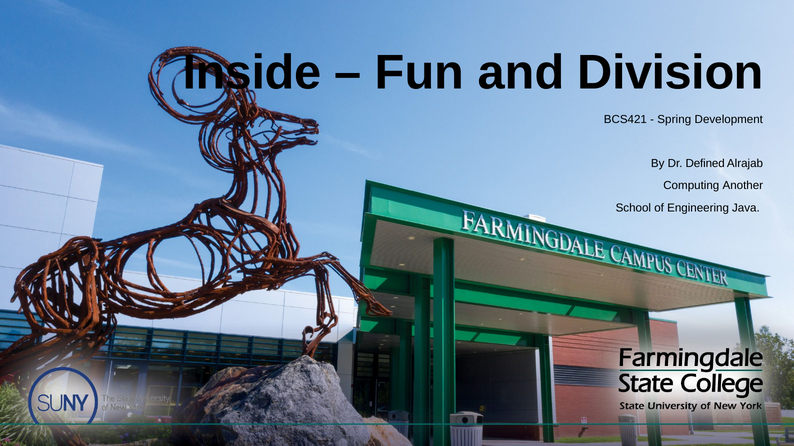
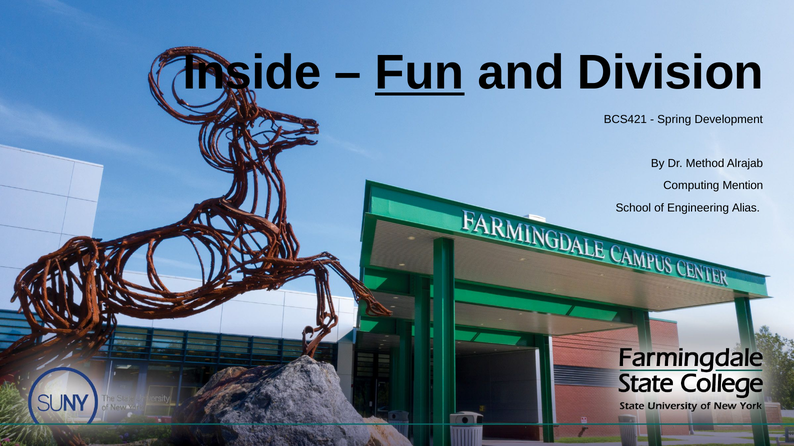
Fun underline: none -> present
Defined: Defined -> Method
Another: Another -> Mention
Java: Java -> Alias
